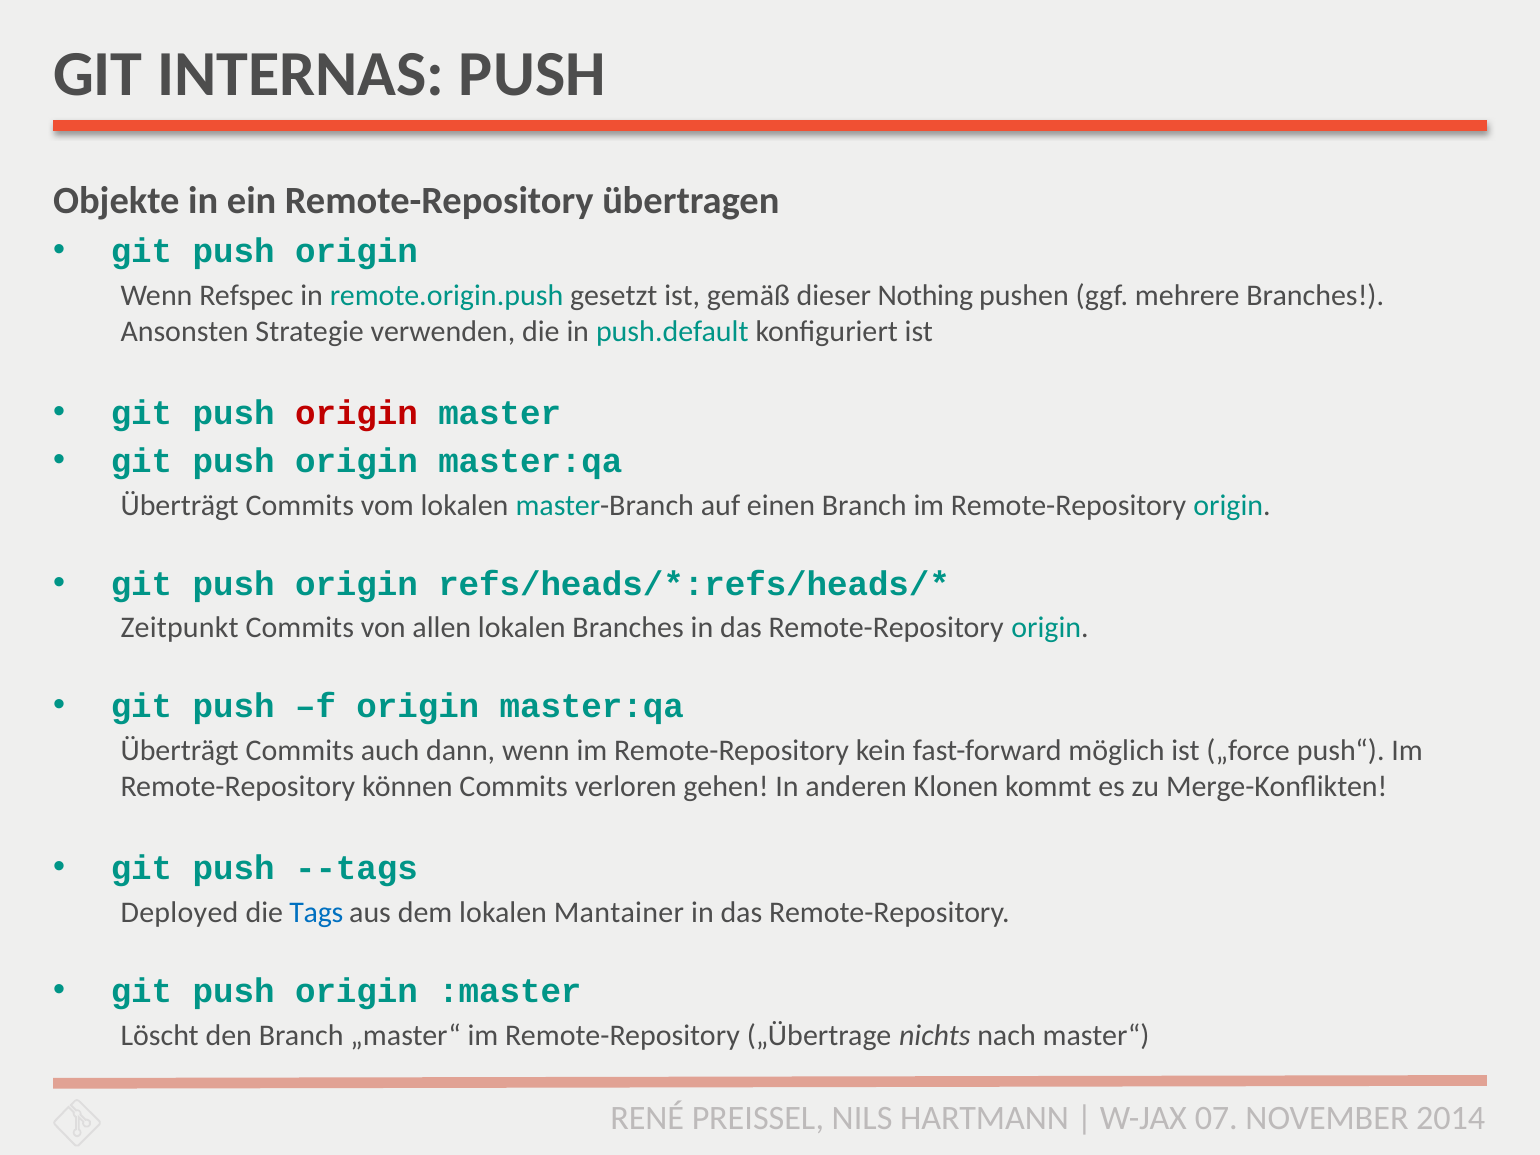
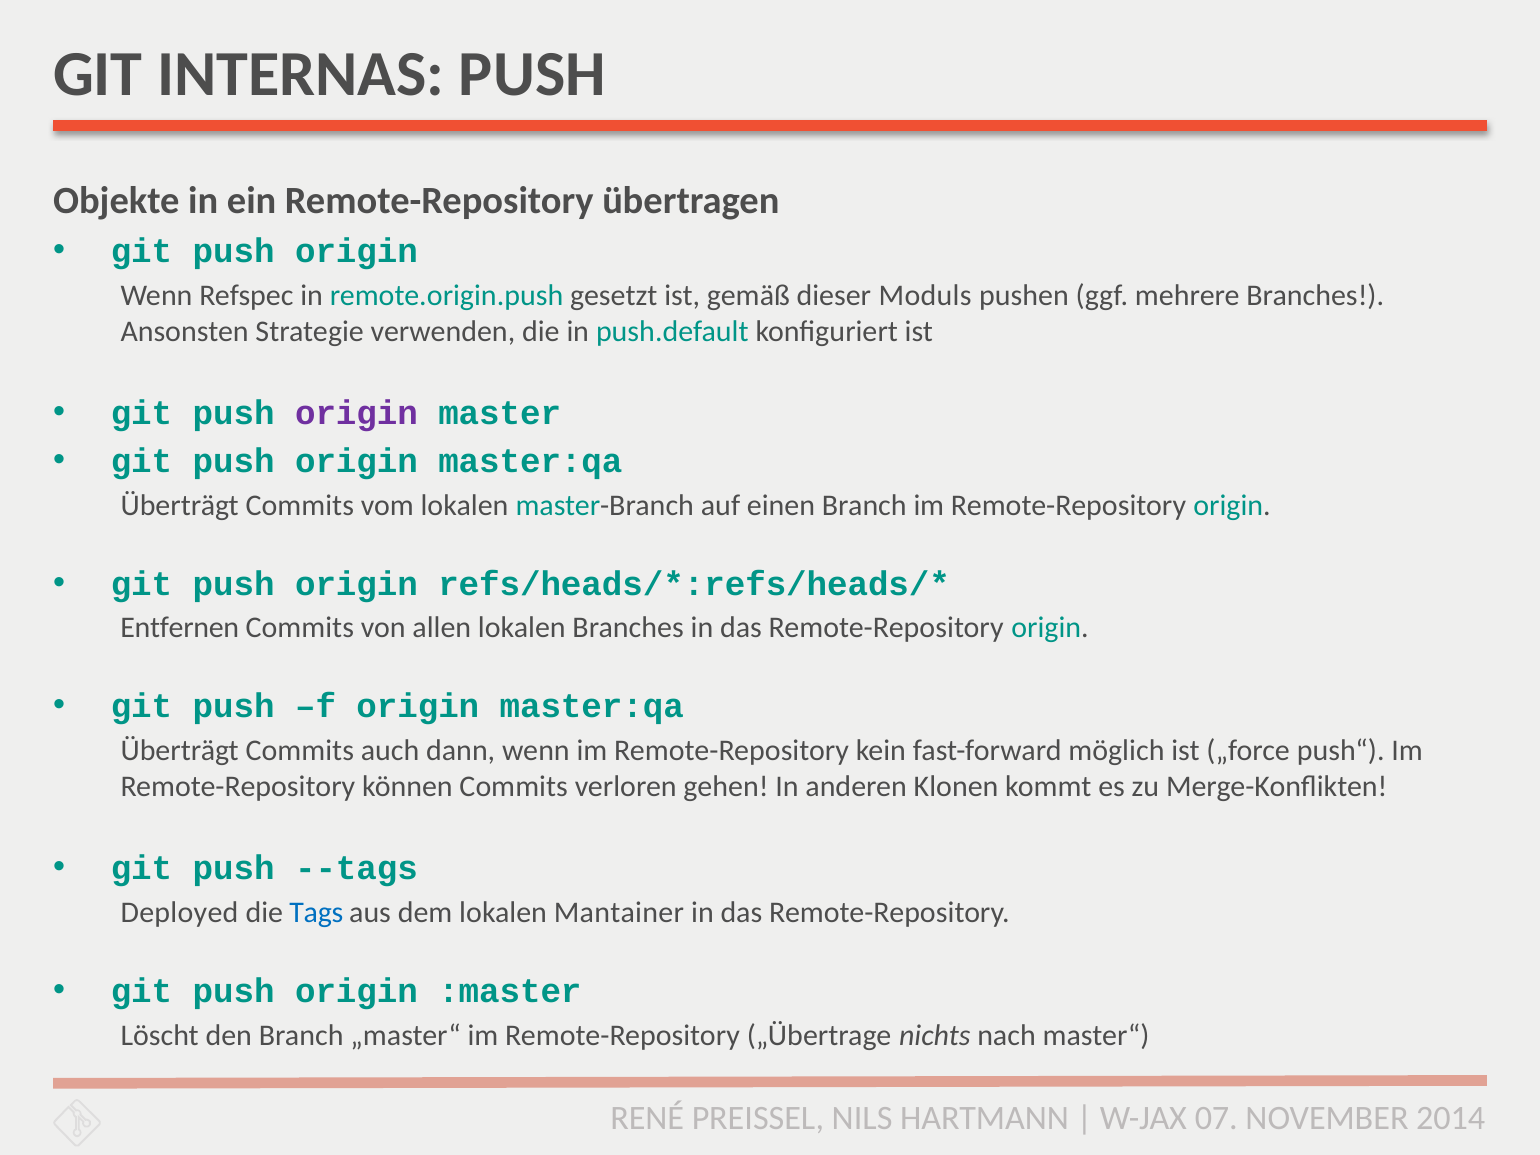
Nothing: Nothing -> Moduls
origin at (356, 413) colour: red -> purple
Zeitpunkt: Zeitpunkt -> Entfernen
